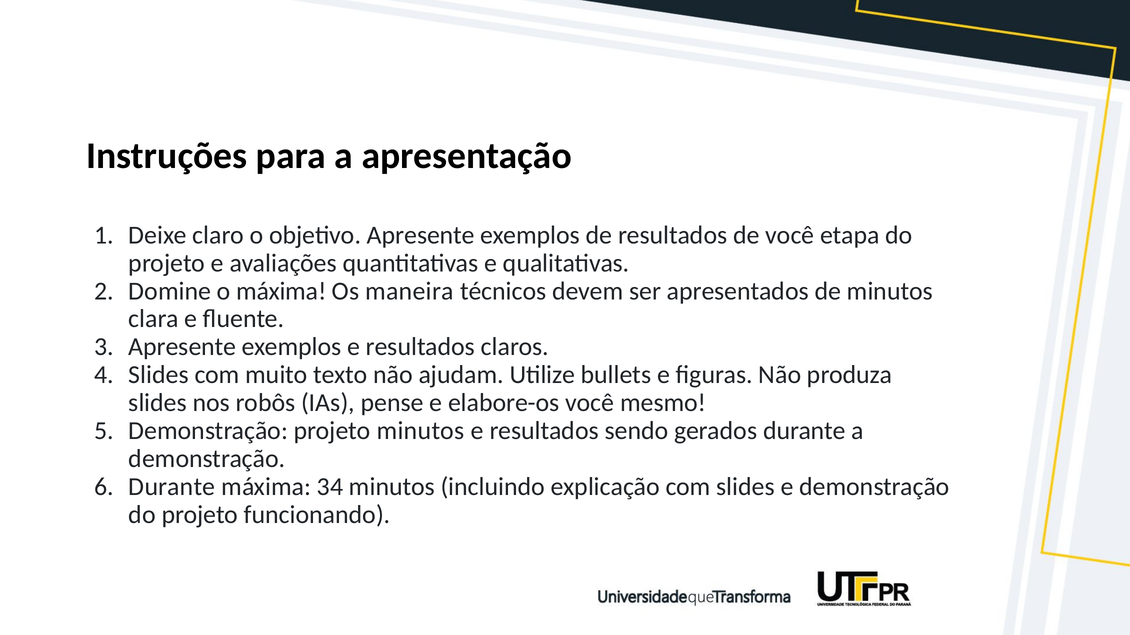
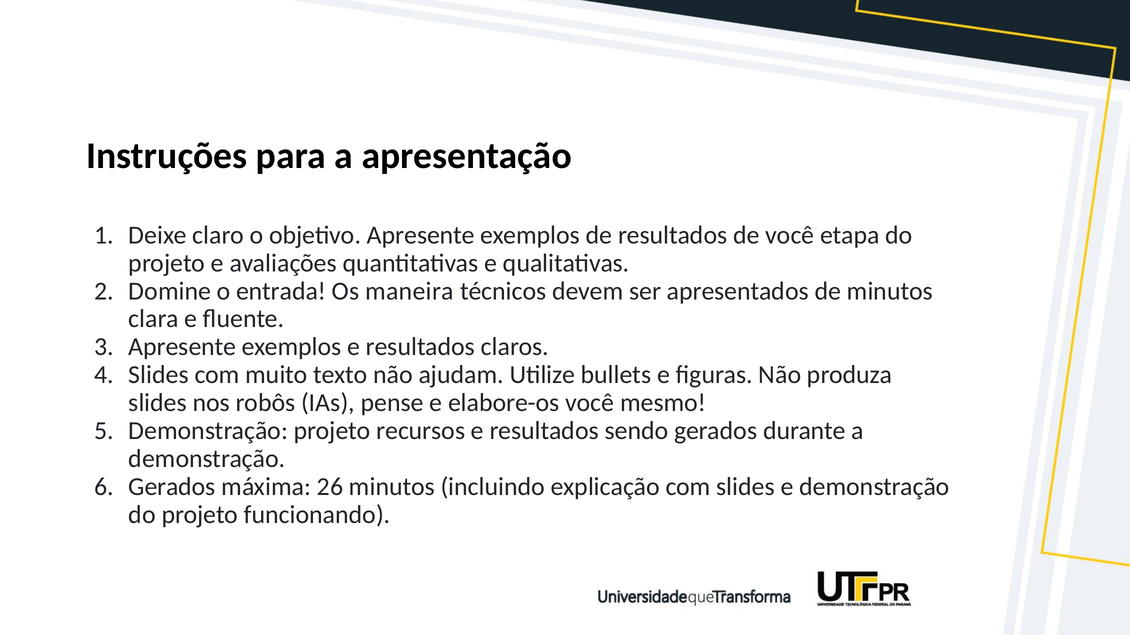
o máxima: máxima -> entrada
projeto minutos: minutos -> recursos
Durante at (172, 487): Durante -> Gerados
34: 34 -> 26
